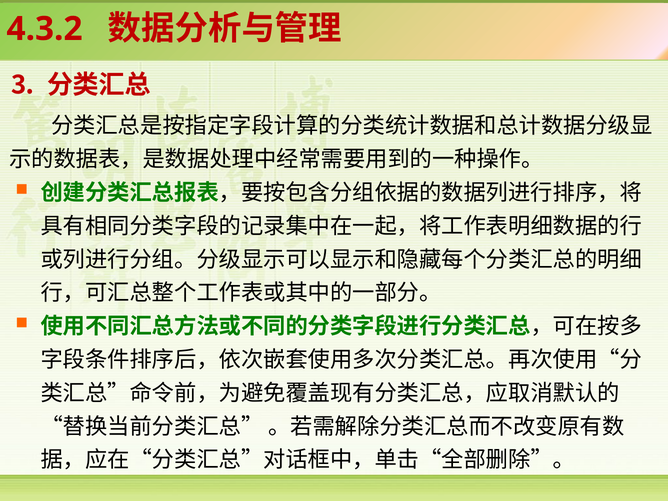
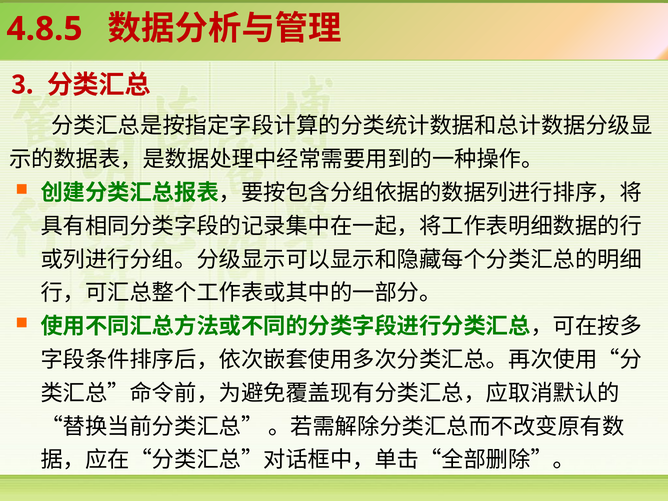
4.3.2: 4.3.2 -> 4.8.5
